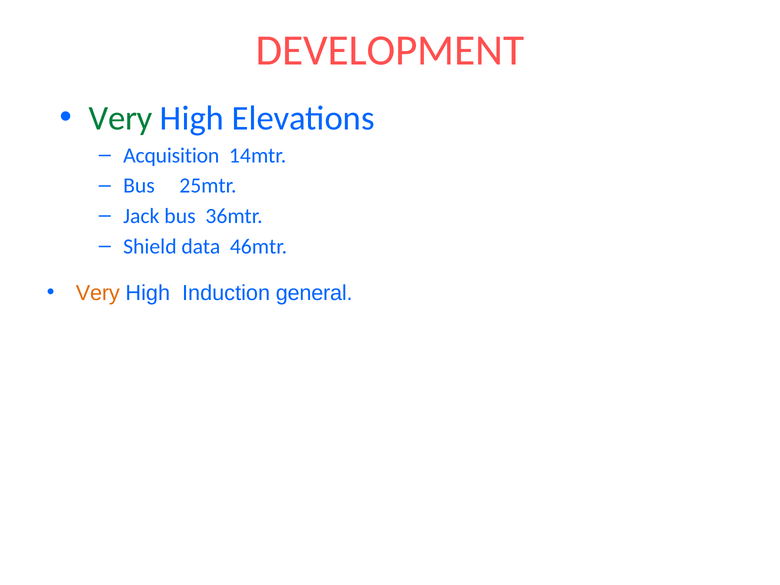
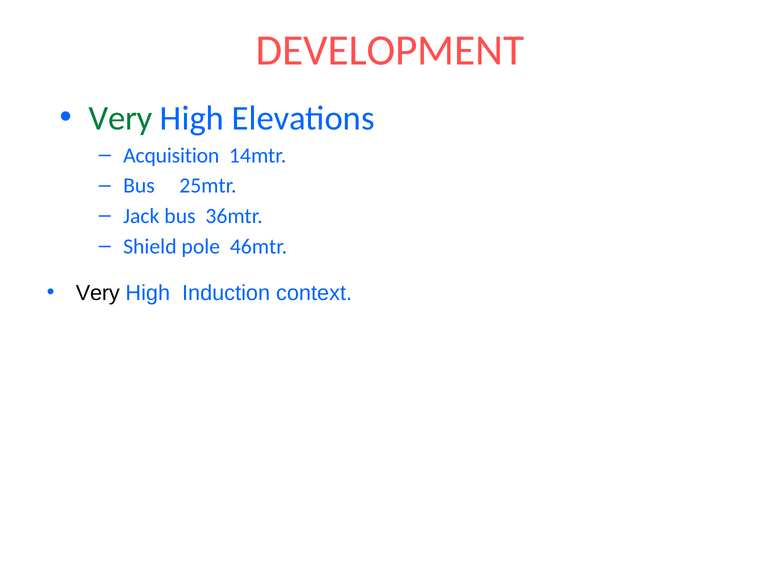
data: data -> pole
Very at (98, 293) colour: orange -> black
general: general -> context
